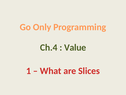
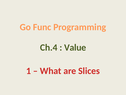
Only: Only -> Func
